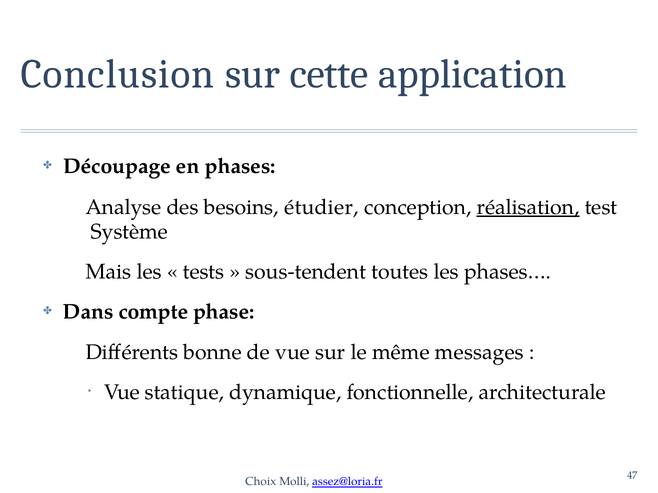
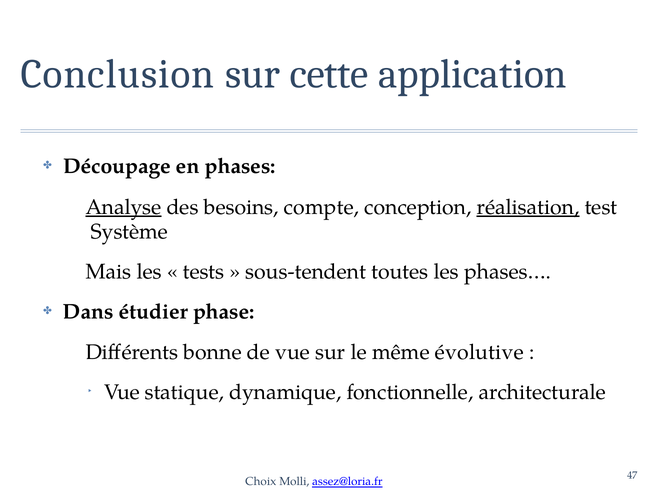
Analyse underline: none -> present
étudier: étudier -> compte
compte: compte -> étudier
messages: messages -> évolutive
